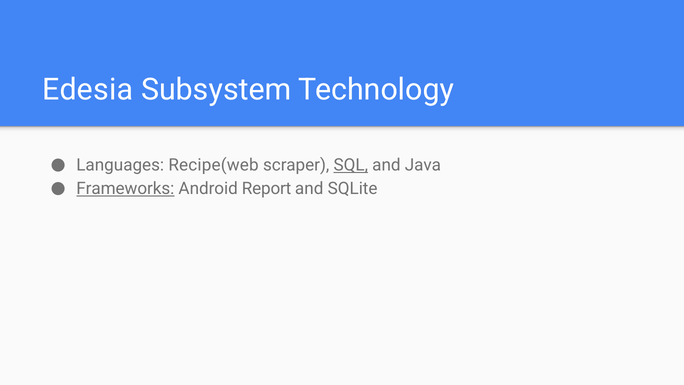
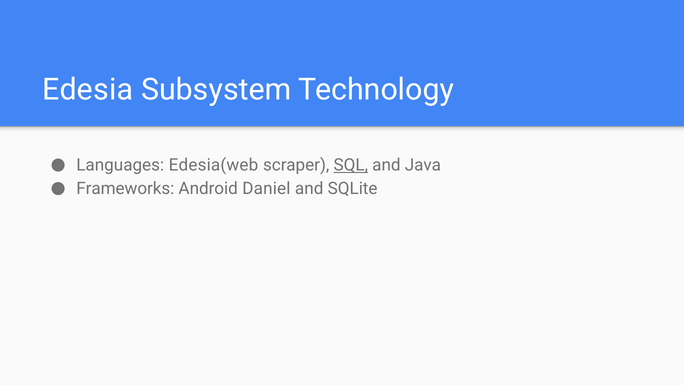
Recipe(web: Recipe(web -> Edesia(web
Frameworks underline: present -> none
Report: Report -> Daniel
